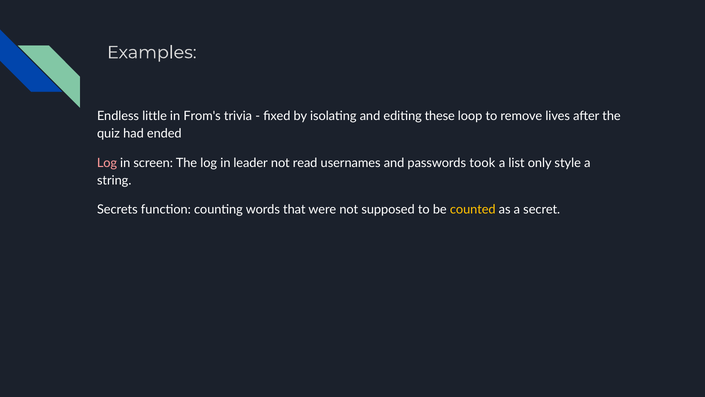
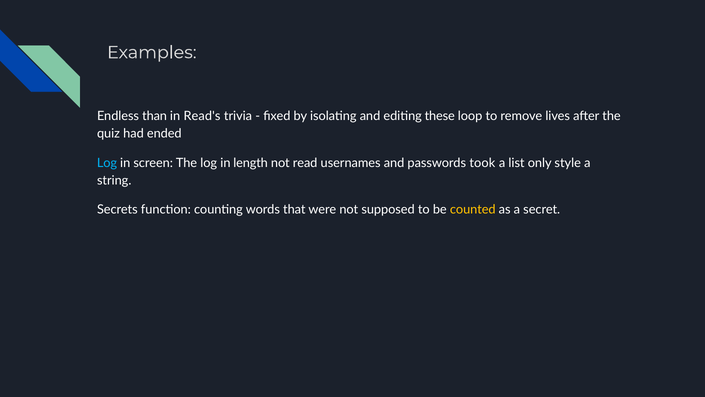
little: little -> than
From's: From's -> Read's
Log at (107, 163) colour: pink -> light blue
leader: leader -> length
